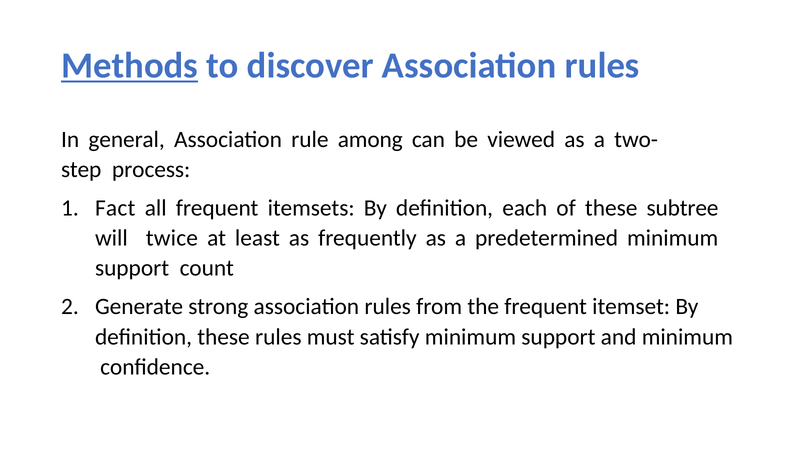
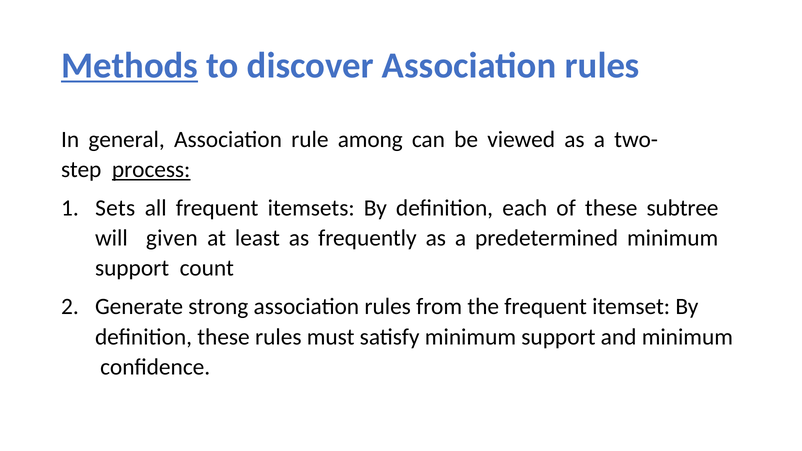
process underline: none -> present
Fact: Fact -> Sets
twice: twice -> given
